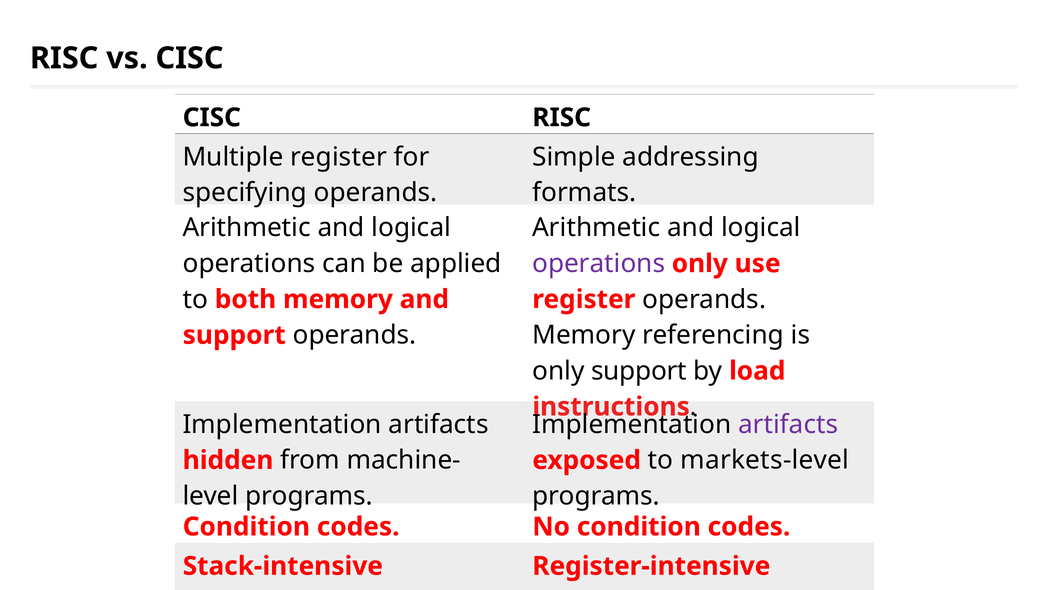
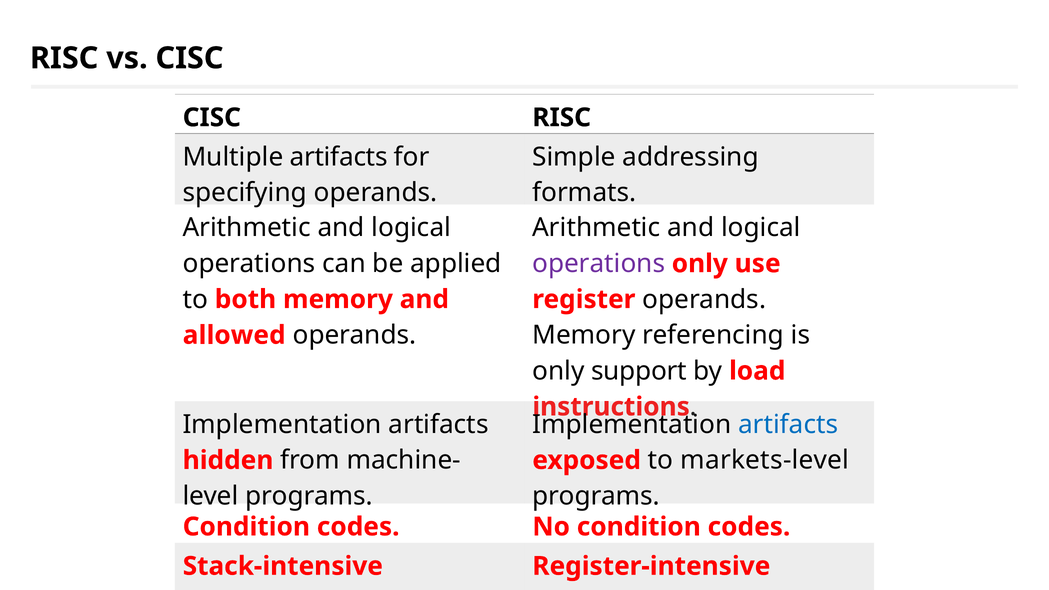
Multiple register: register -> artifacts
support at (234, 335): support -> allowed
artifacts at (788, 425) colour: purple -> blue
